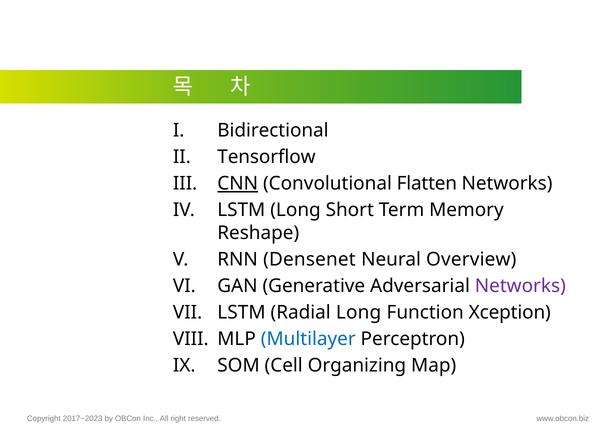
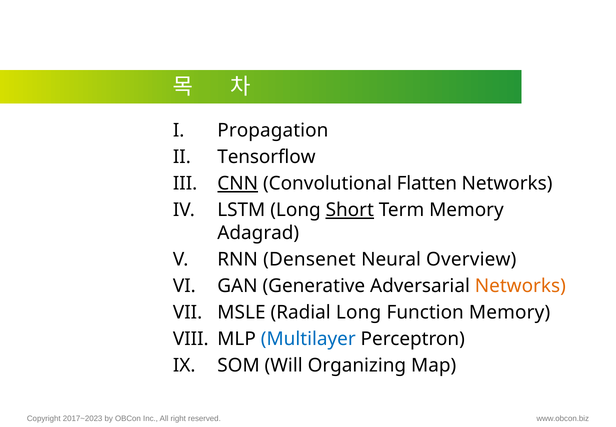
Bidirectional: Bidirectional -> Propagation
Short underline: none -> present
Reshape: Reshape -> Adagrad
Networks at (520, 286) colour: purple -> orange
LSTM at (241, 312): LSTM -> MSLE
Function Xception: Xception -> Memory
Cell: Cell -> Will
